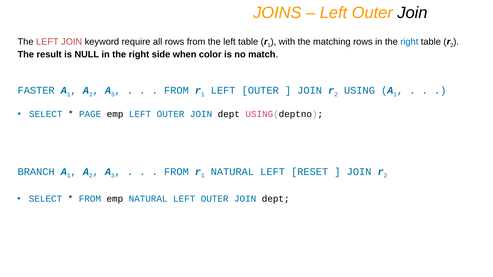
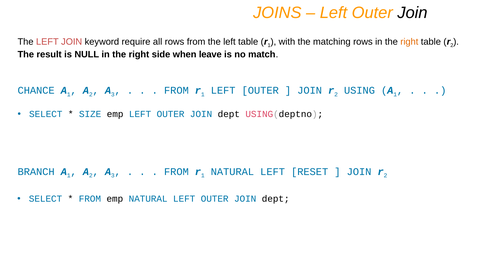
right at (409, 42) colour: blue -> orange
color: color -> leave
FASTER: FASTER -> CHANCE
PAGE: PAGE -> SIZE
